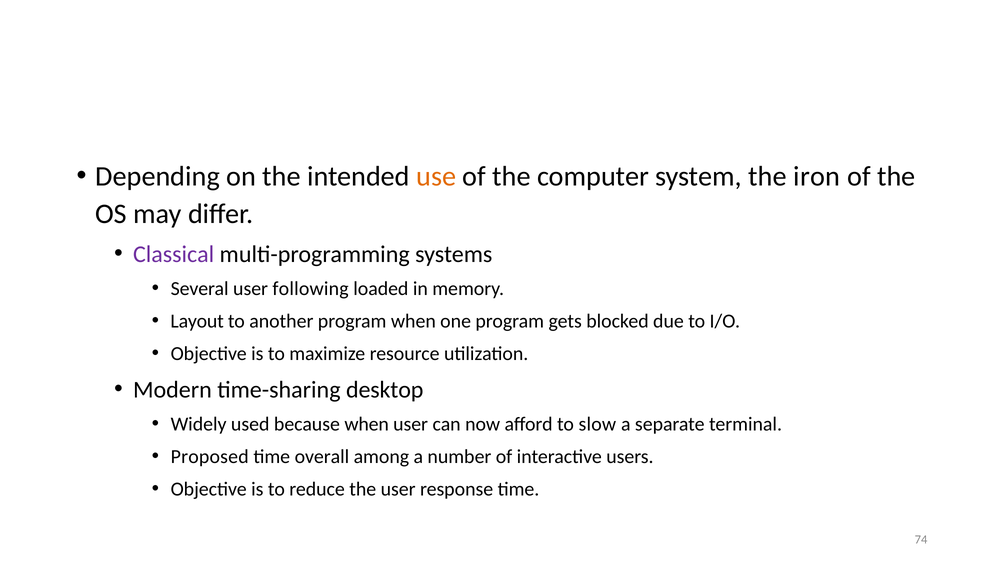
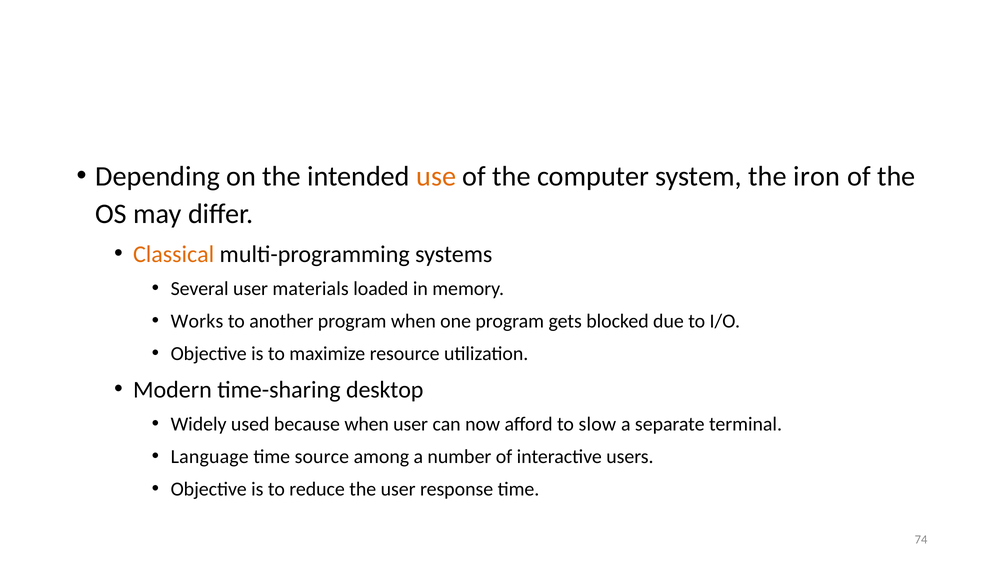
Classical colour: purple -> orange
following: following -> materials
Layout: Layout -> Works
Proposed: Proposed -> Language
overall: overall -> source
